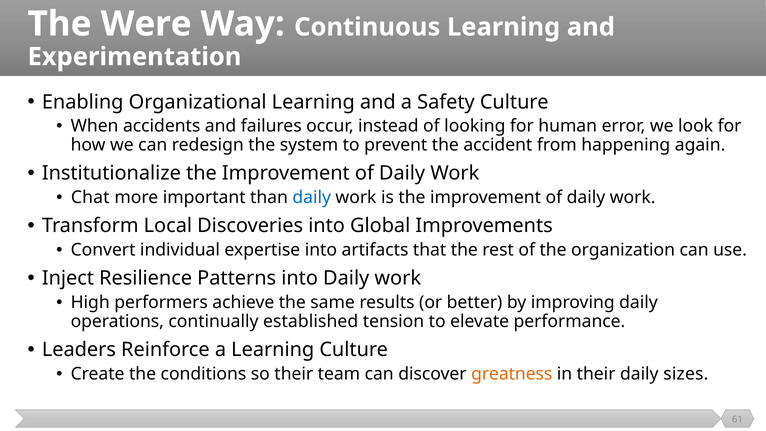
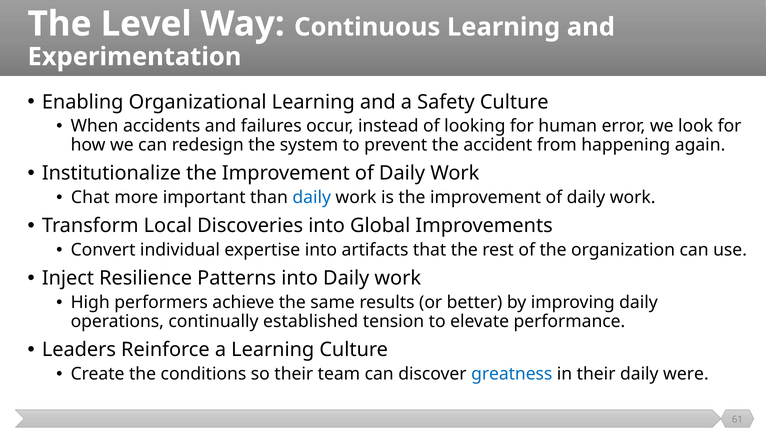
Were: Were -> Level
greatness colour: orange -> blue
sizes: sizes -> were
